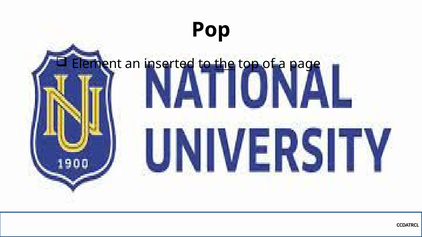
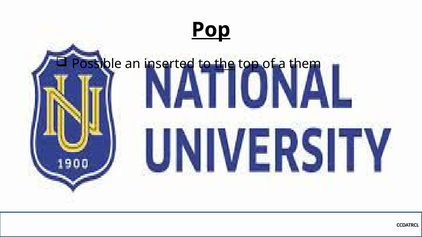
Pop underline: none -> present
Element: Element -> Possible
page: page -> them
